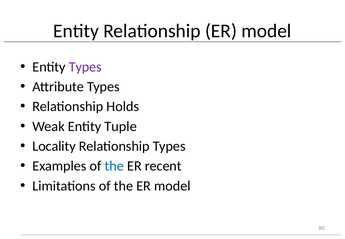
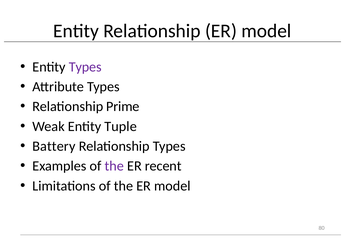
Holds: Holds -> Prime
Locality: Locality -> Battery
the at (114, 166) colour: blue -> purple
